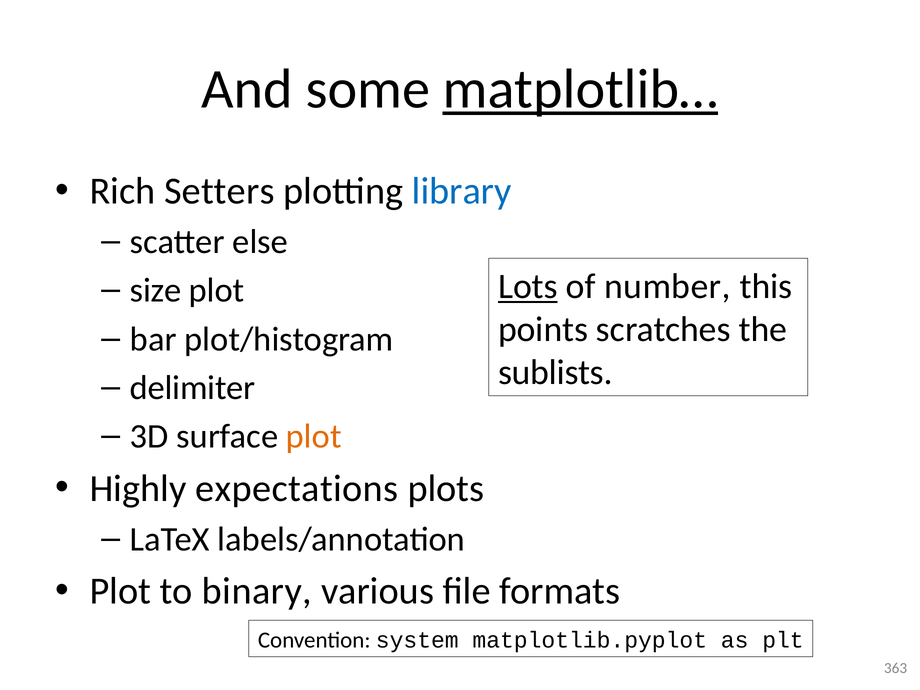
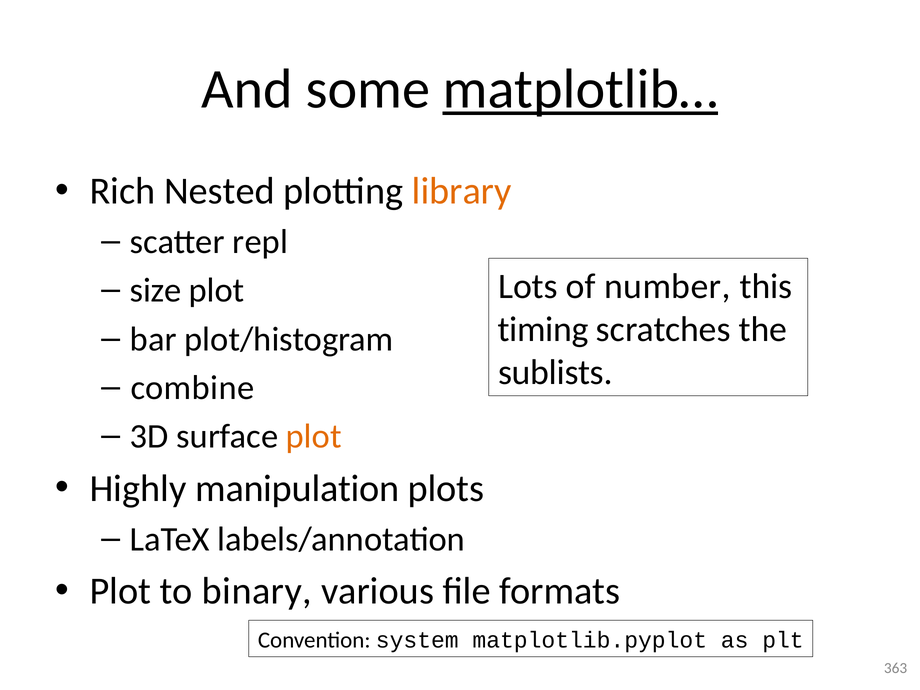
Setters: Setters -> Nested
library colour: blue -> orange
else: else -> repl
Lots underline: present -> none
points: points -> timing
delimiter: delimiter -> combine
expectations: expectations -> manipulation
